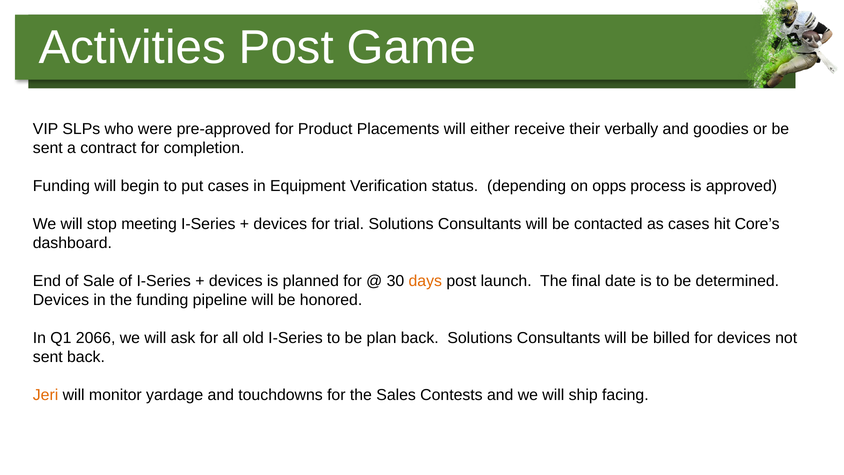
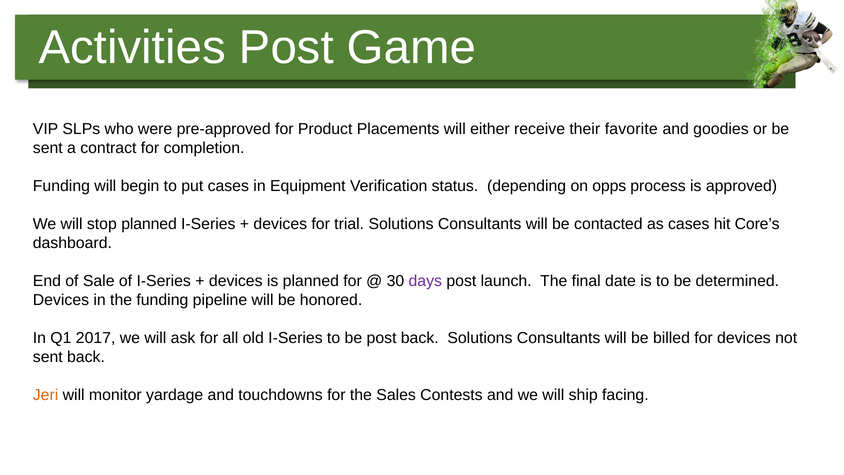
verbally: verbally -> favorite
stop meeting: meeting -> planned
days colour: orange -> purple
2066: 2066 -> 2017
be plan: plan -> post
